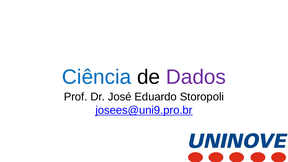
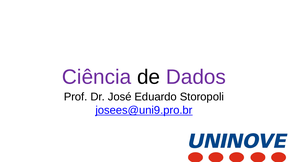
Ciência colour: blue -> purple
